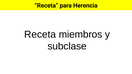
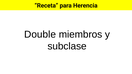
Receta at (40, 34): Receta -> Double
